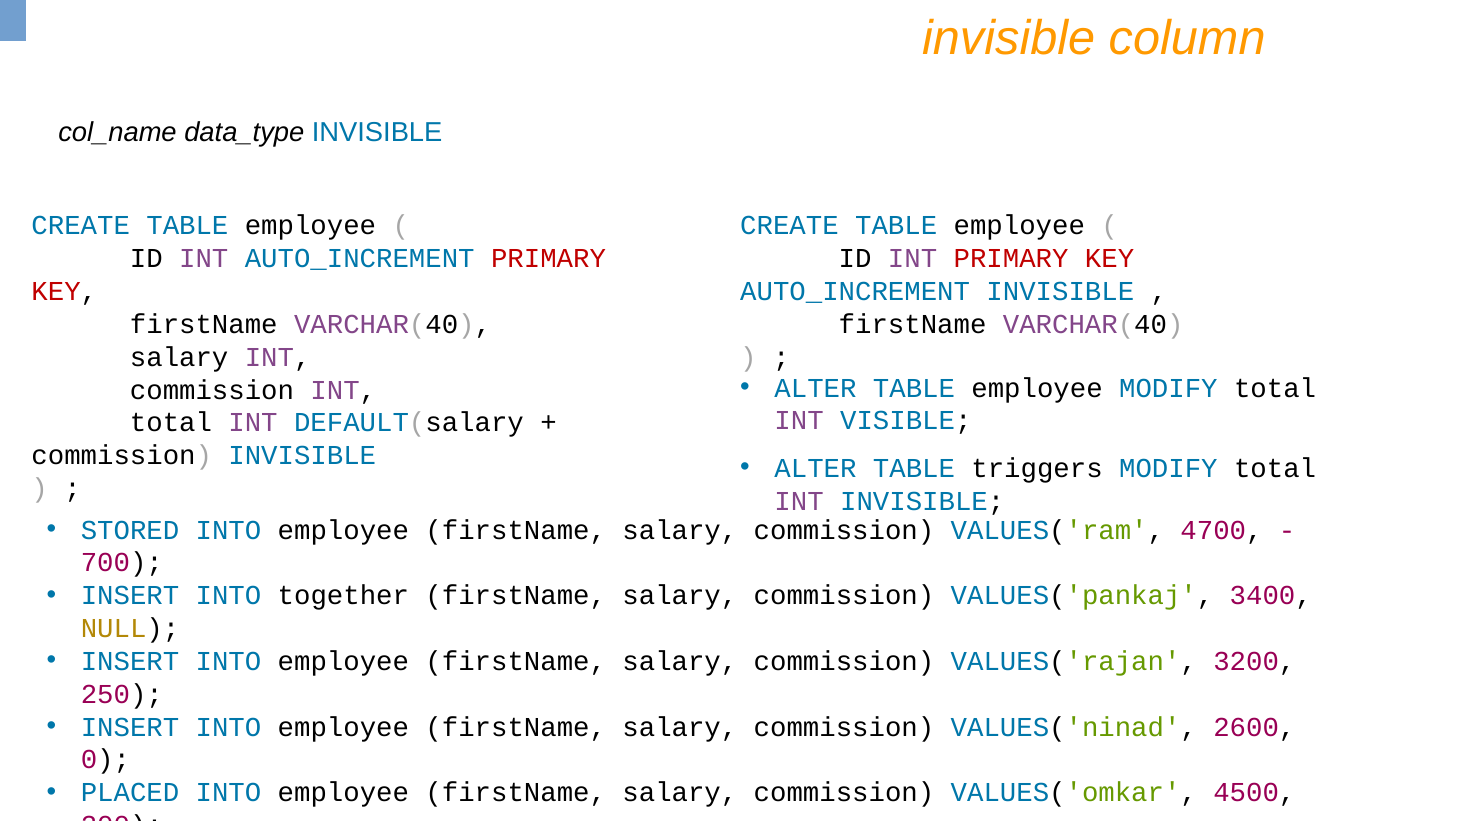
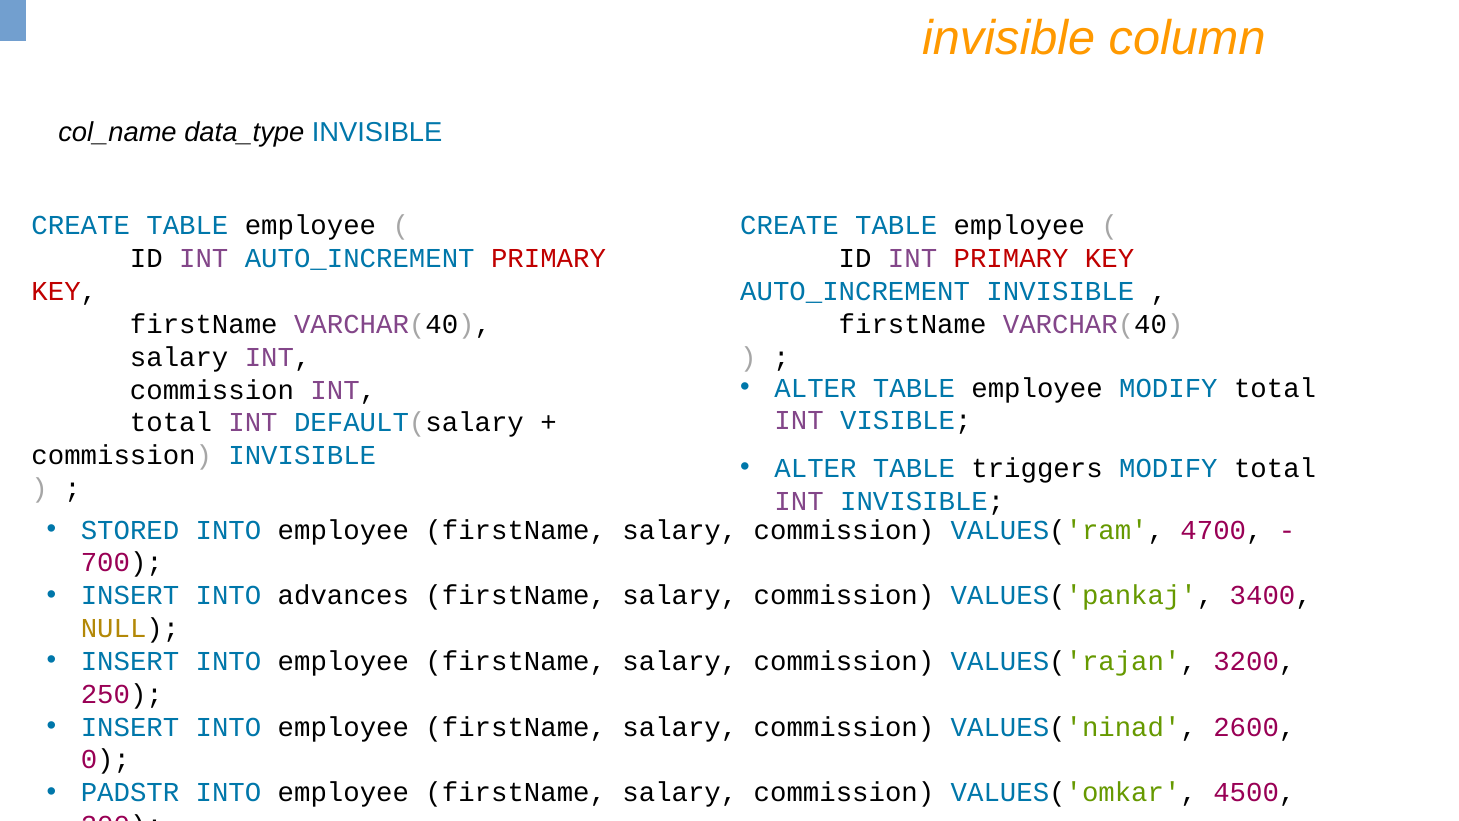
together: together -> advances
PLACED: PLACED -> PADSTR
